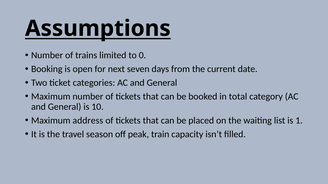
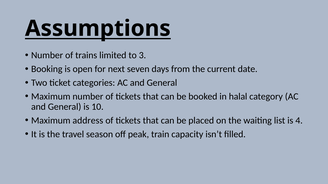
0: 0 -> 3
total: total -> halal
1: 1 -> 4
